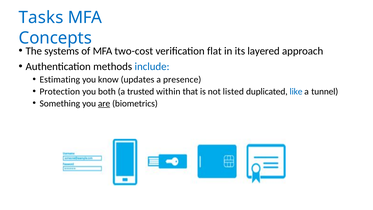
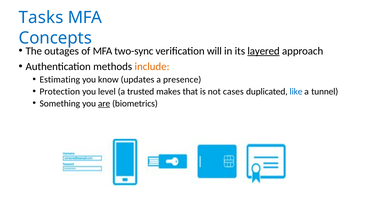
systems: systems -> outages
two-cost: two-cost -> two-sync
flat: flat -> will
layered underline: none -> present
include colour: blue -> orange
both: both -> level
within: within -> makes
listed: listed -> cases
